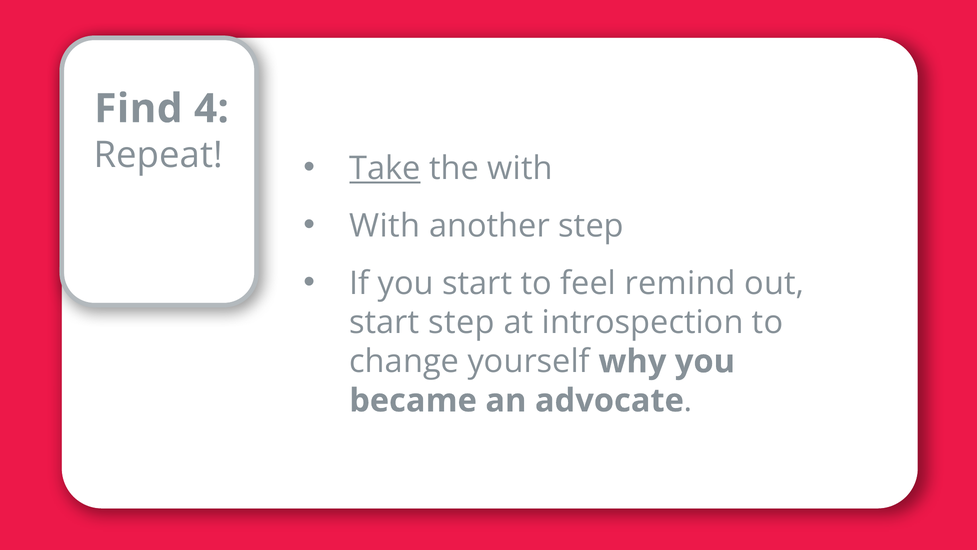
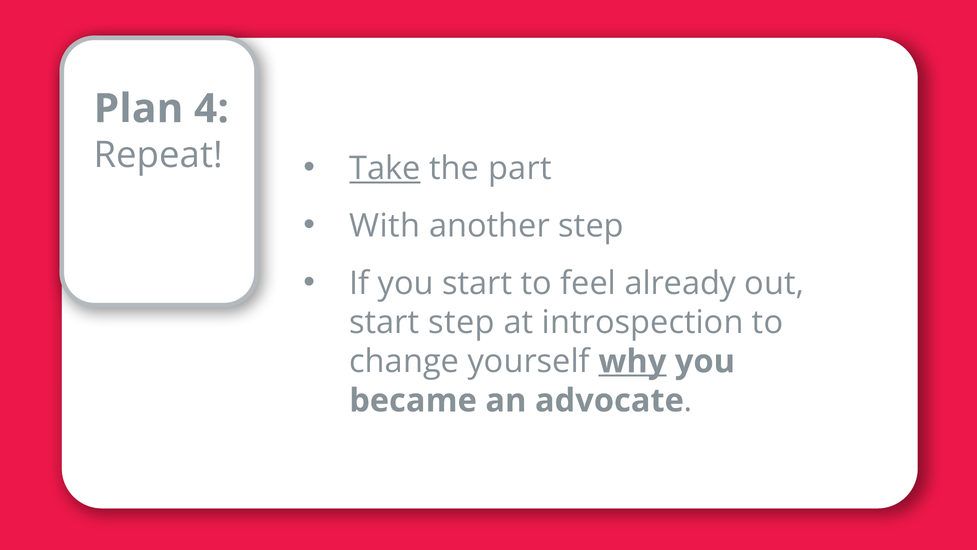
Find: Find -> Plan
the with: with -> part
remind: remind -> already
why underline: none -> present
